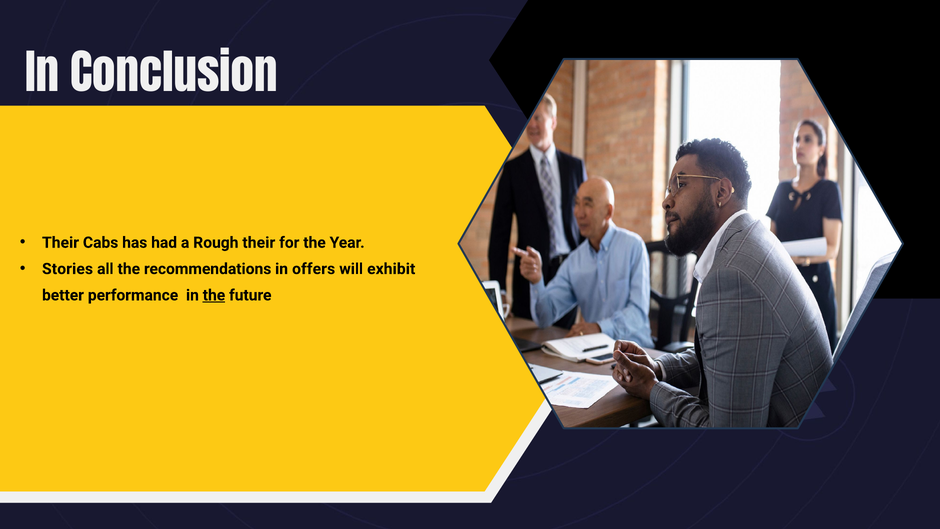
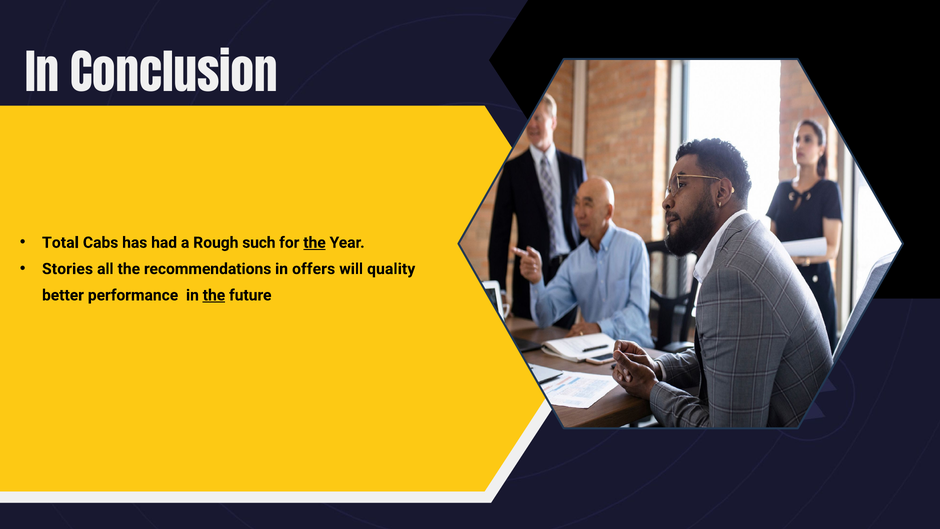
Their at (61, 242): Their -> Total
Rough their: their -> such
the at (315, 242) underline: none -> present
exhibit: exhibit -> quality
